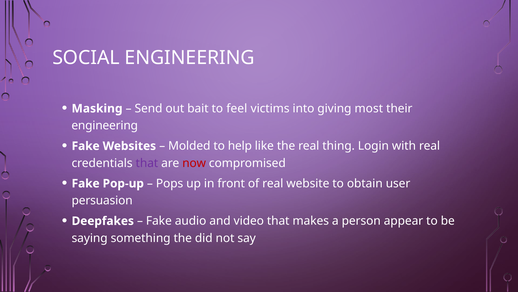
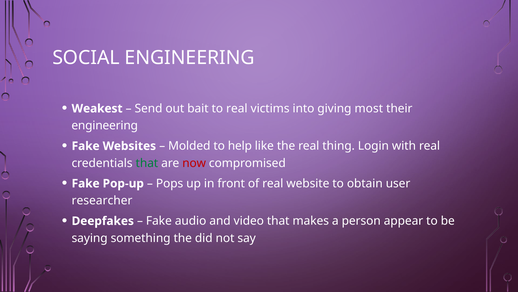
Masking: Masking -> Weakest
to feel: feel -> real
that at (147, 163) colour: purple -> green
persuasion: persuasion -> researcher
